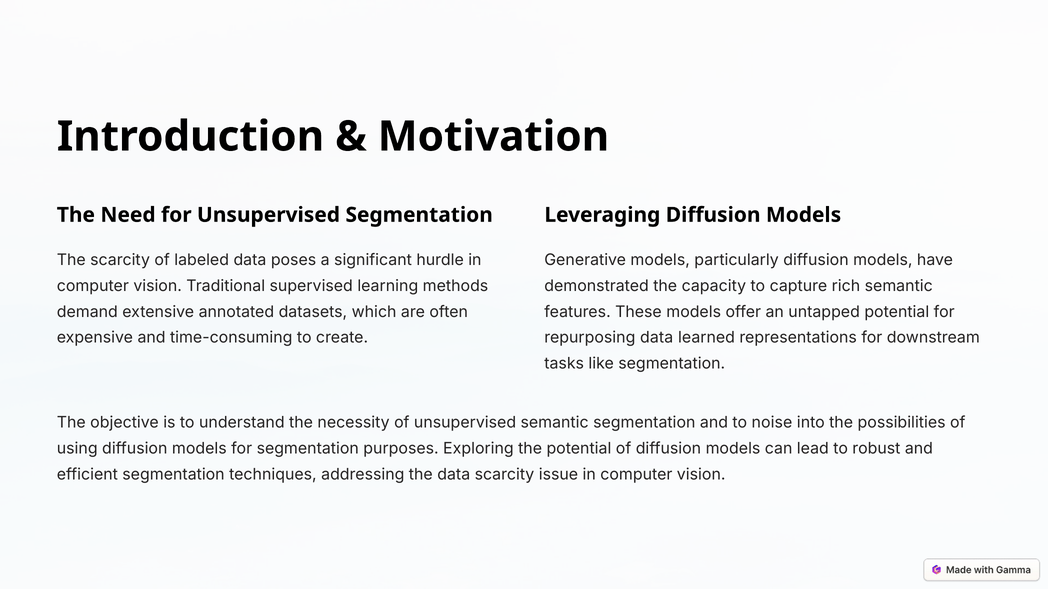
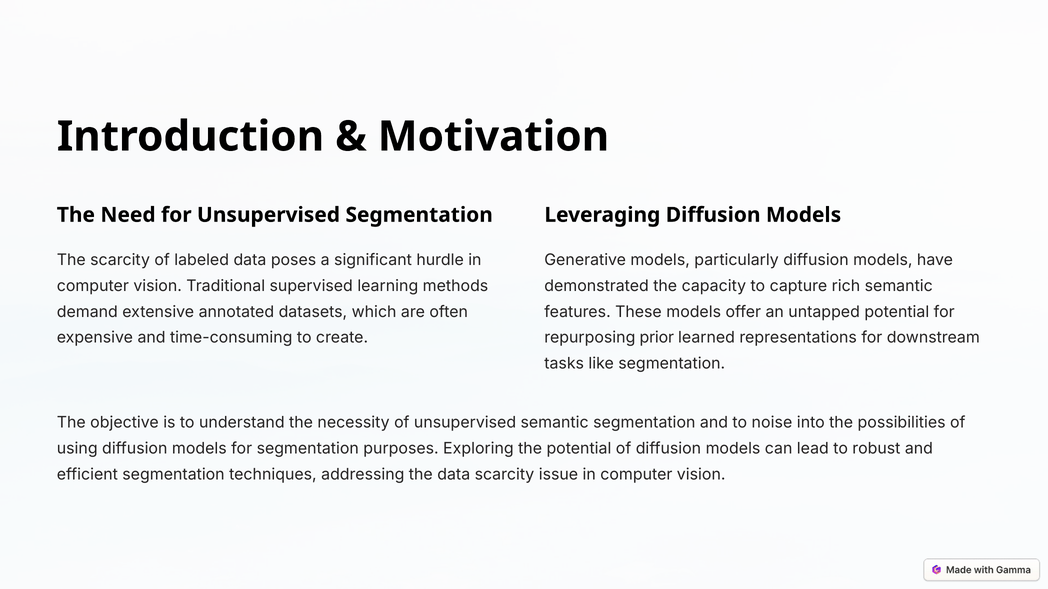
repurposing data: data -> prior
